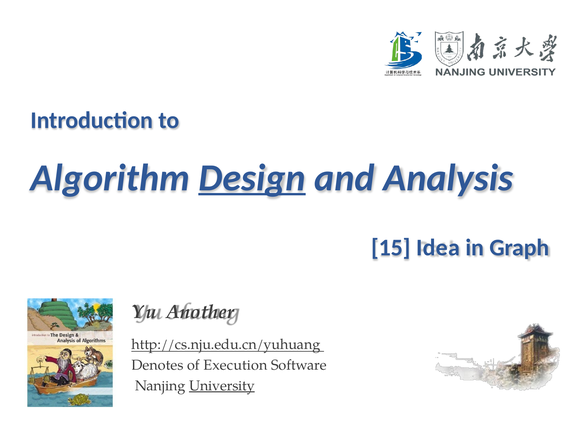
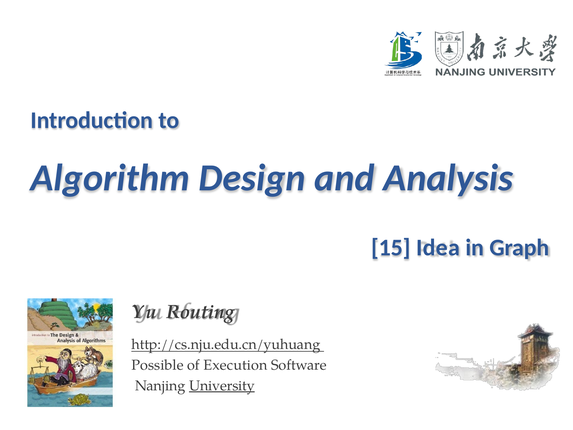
Design underline: present -> none
Another: Another -> Routing
Denotes: Denotes -> Possible
